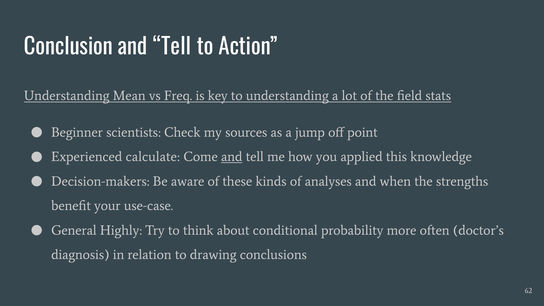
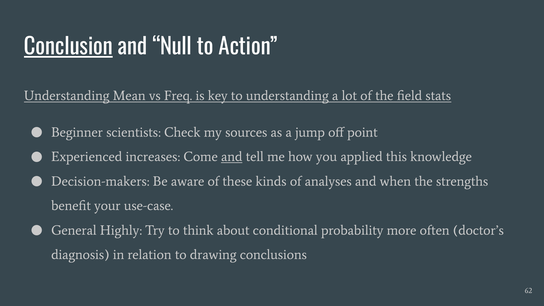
Conclusion underline: none -> present
Tell at (172, 47): Tell -> Null
calculate: calculate -> increases
